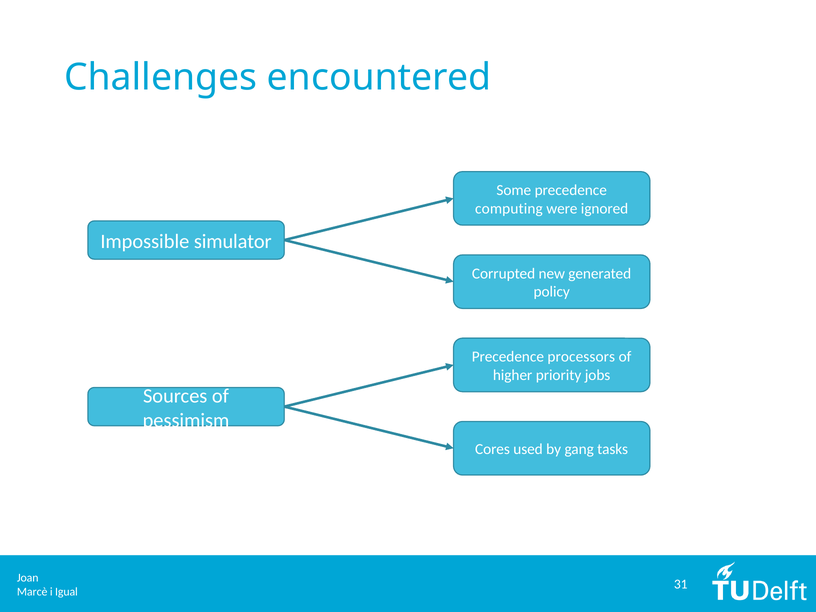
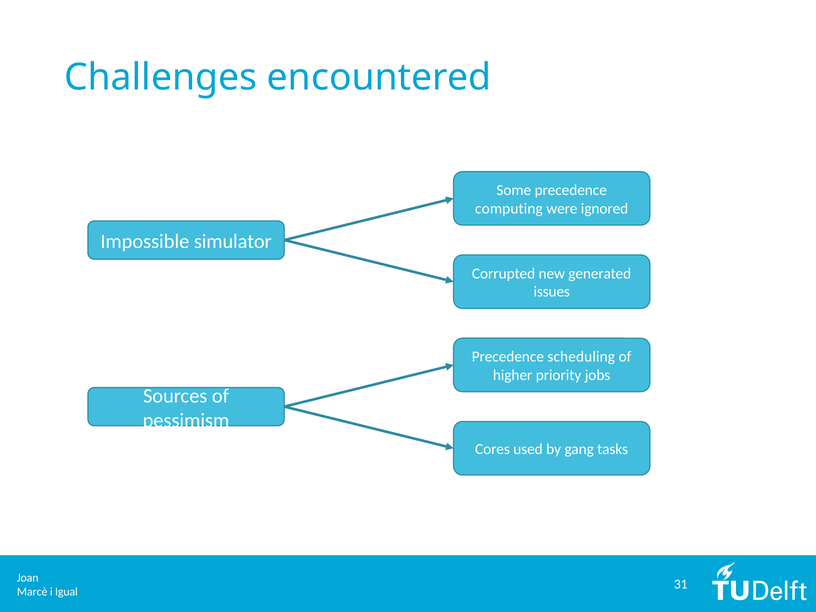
policy: policy -> issues
processors: processors -> scheduling
